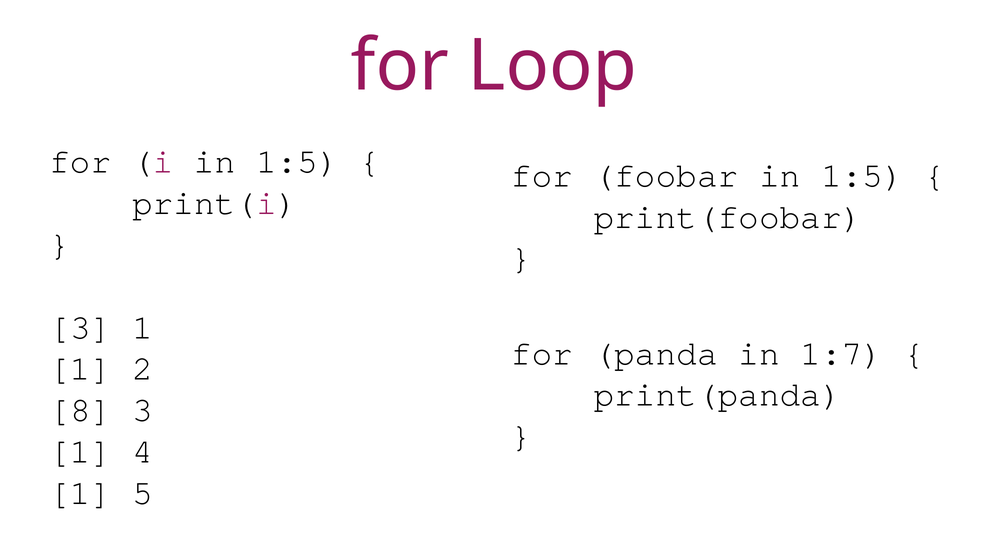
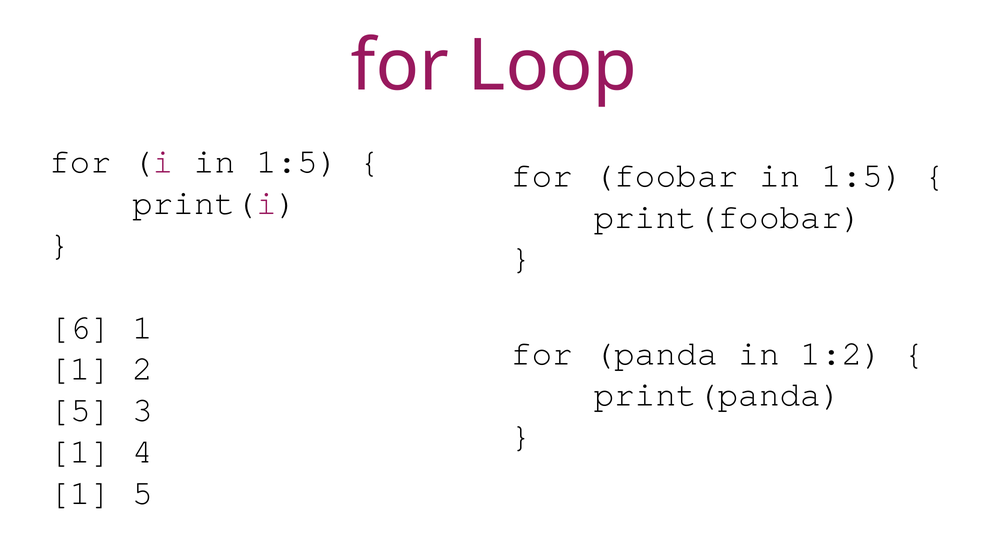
3 at (80, 327): 3 -> 6
1:7: 1:7 -> 1:2
8 at (80, 410): 8 -> 5
